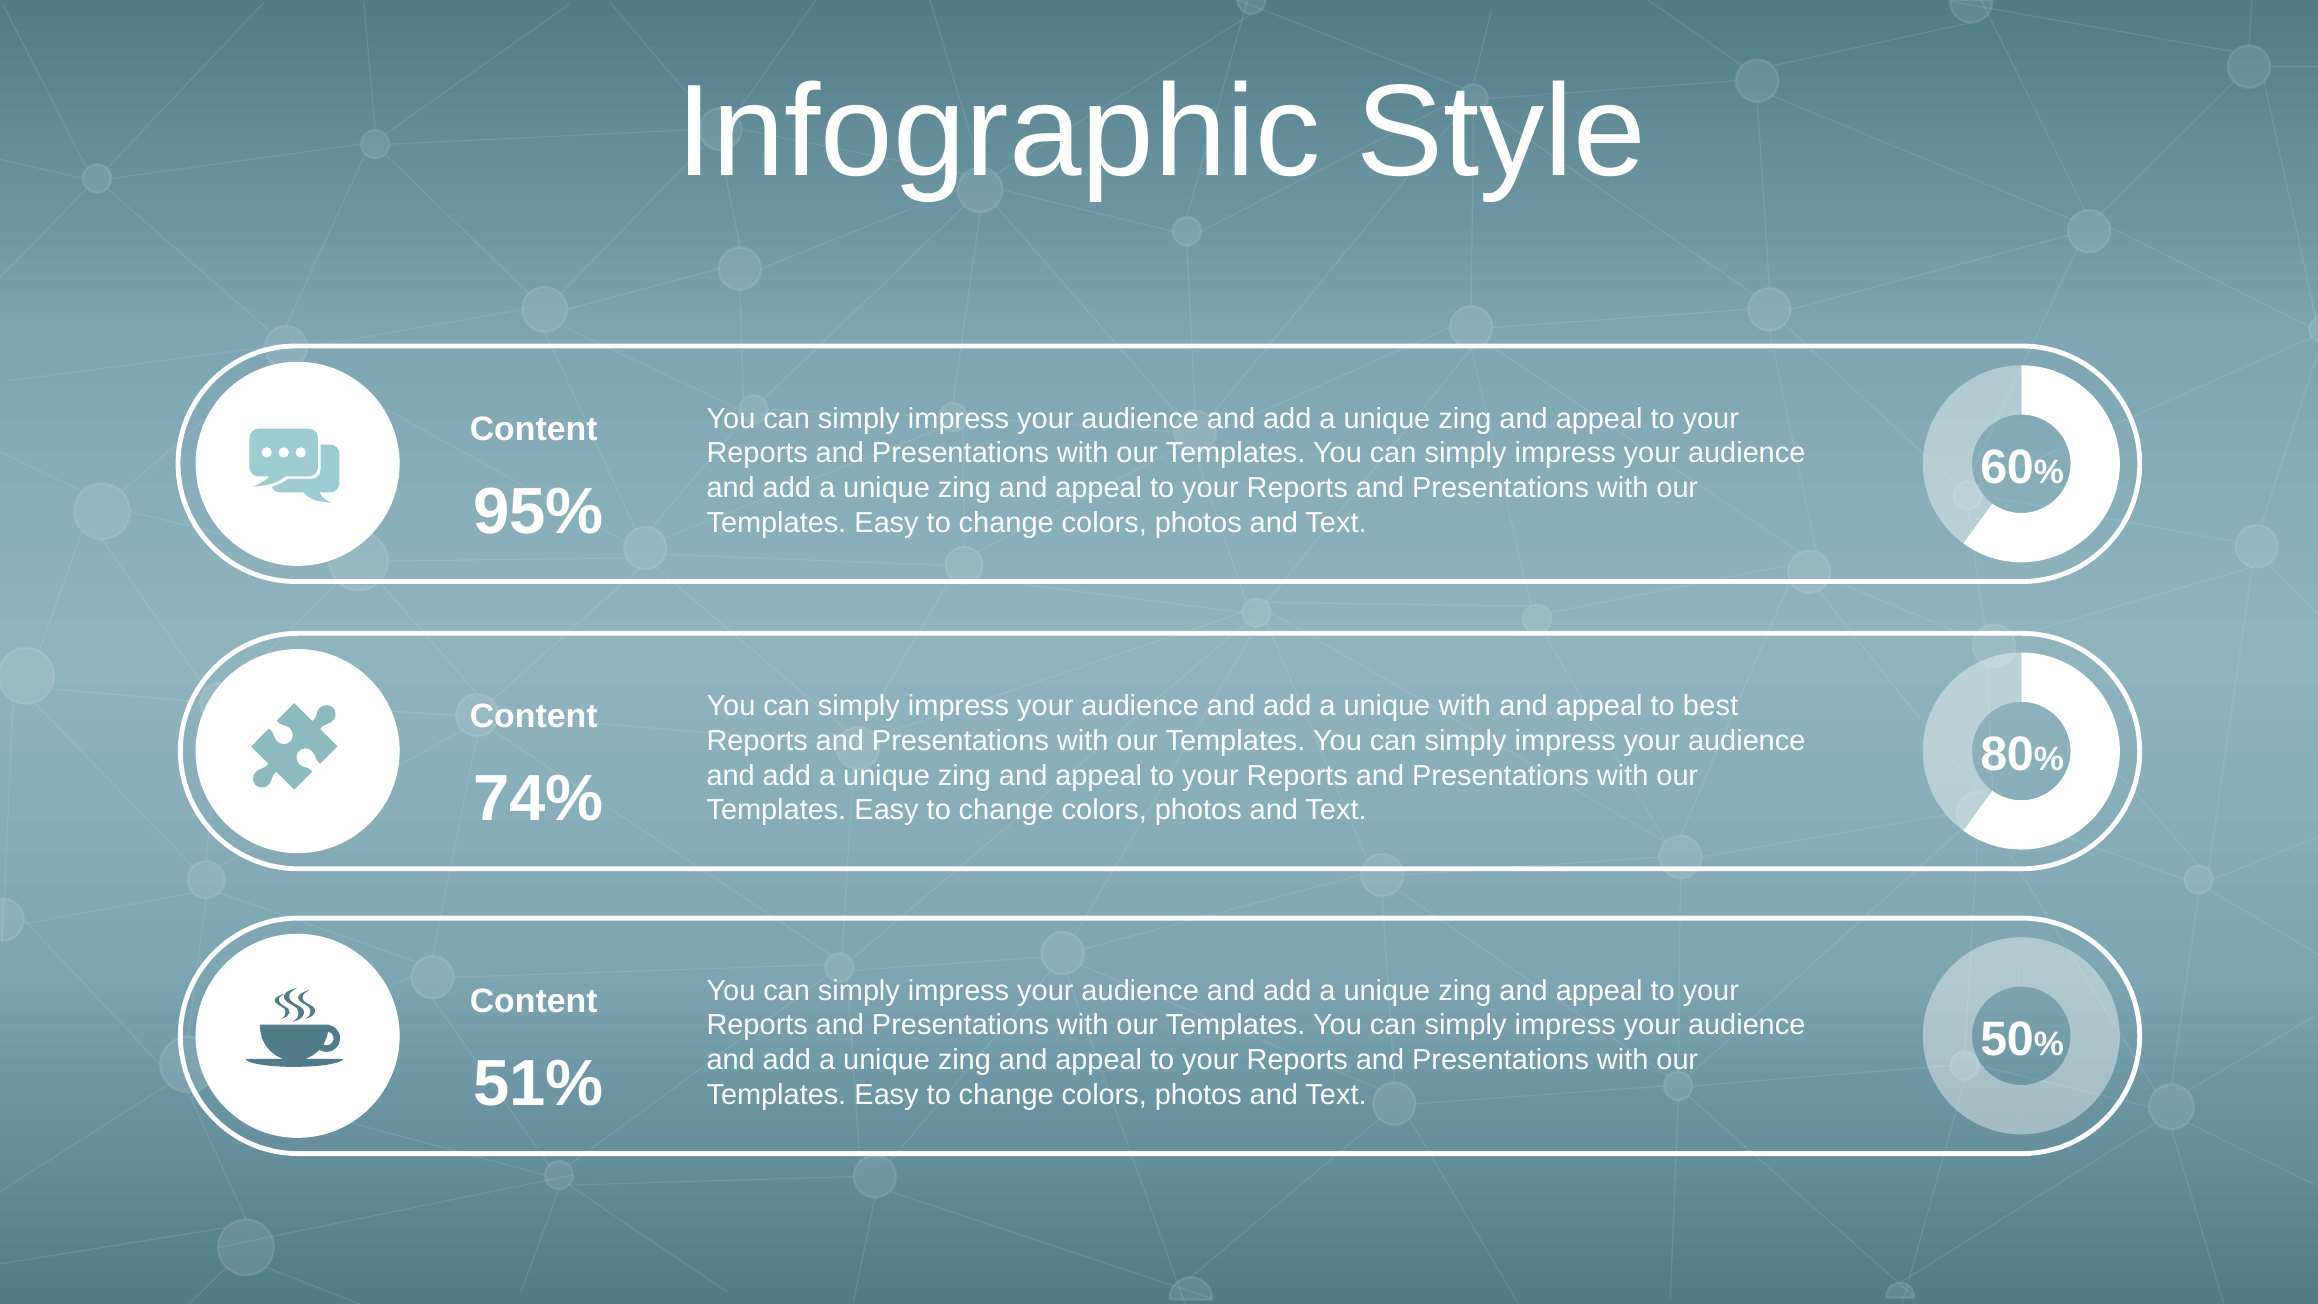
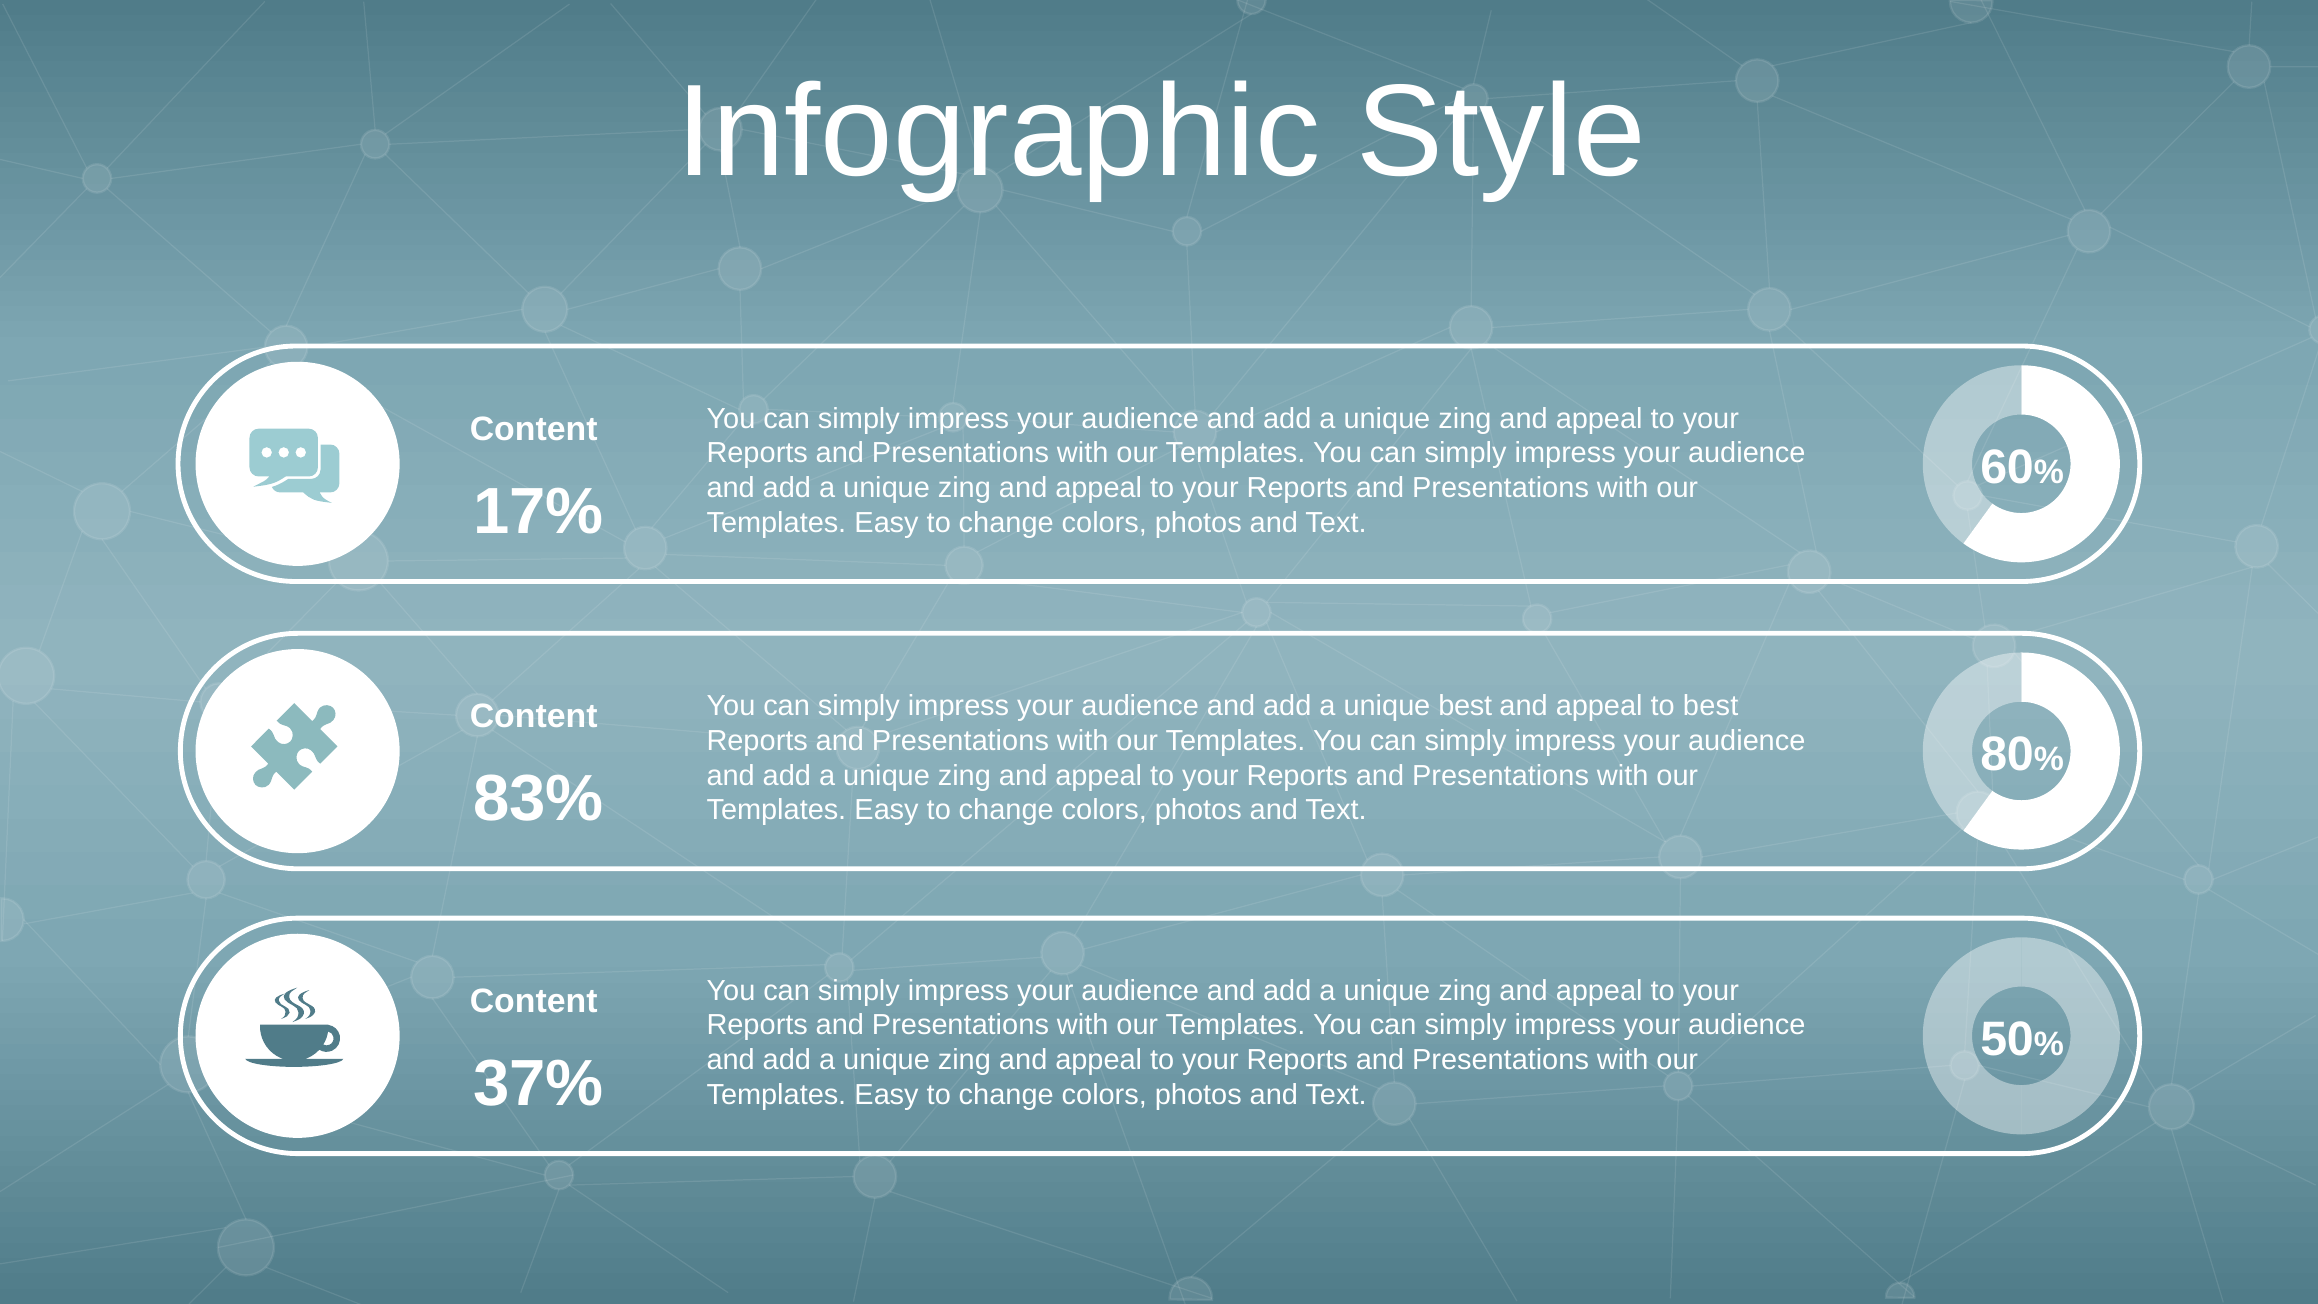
95%: 95% -> 17%
unique with: with -> best
74%: 74% -> 83%
51%: 51% -> 37%
